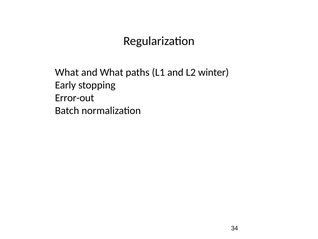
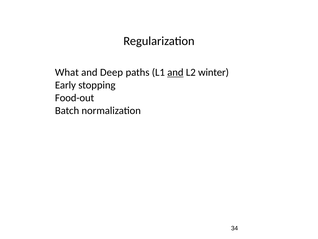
and What: What -> Deep
and at (175, 72) underline: none -> present
Error-out: Error-out -> Food-out
